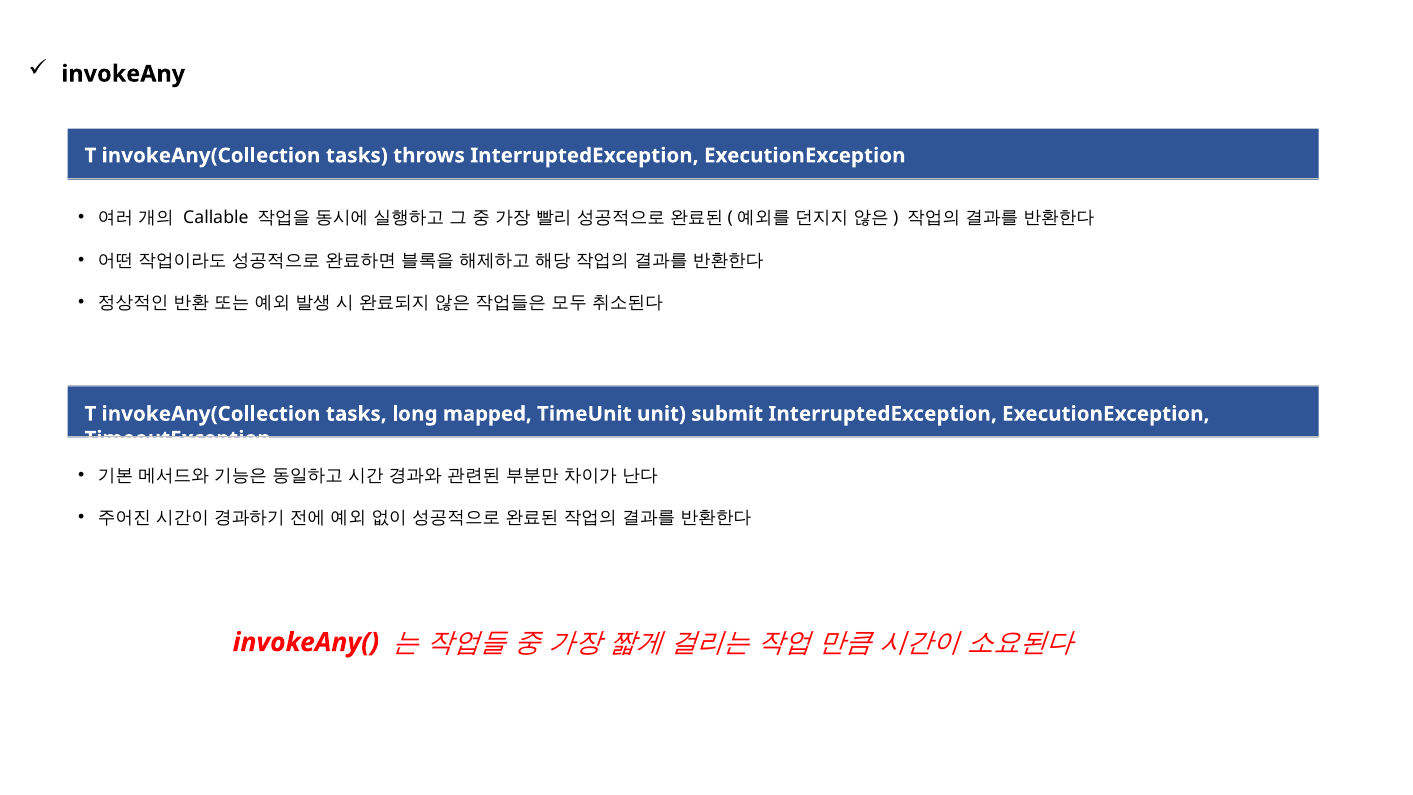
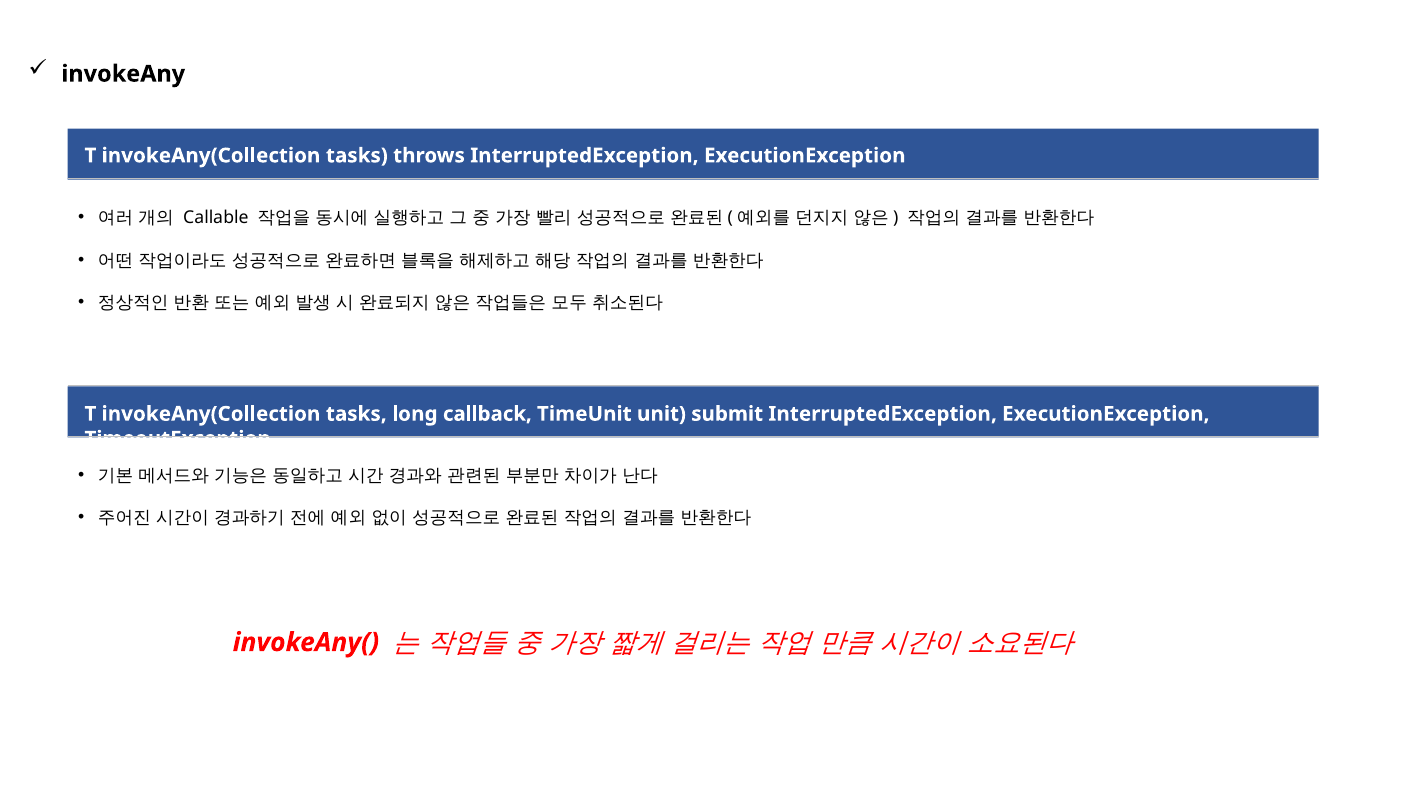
mapped: mapped -> callback
